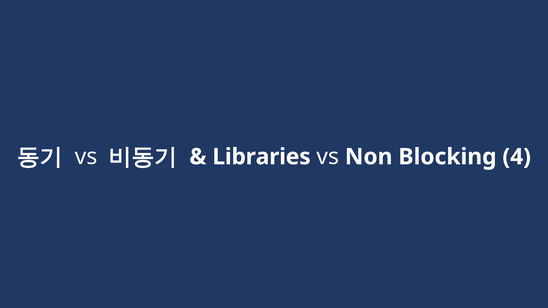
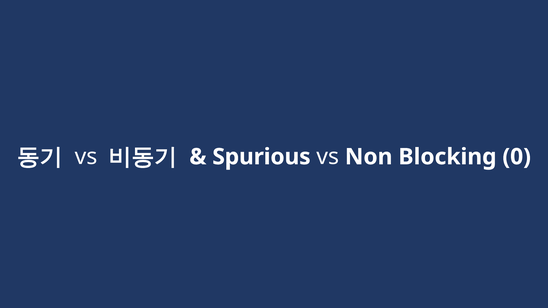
Libraries: Libraries -> Spurious
4: 4 -> 0
